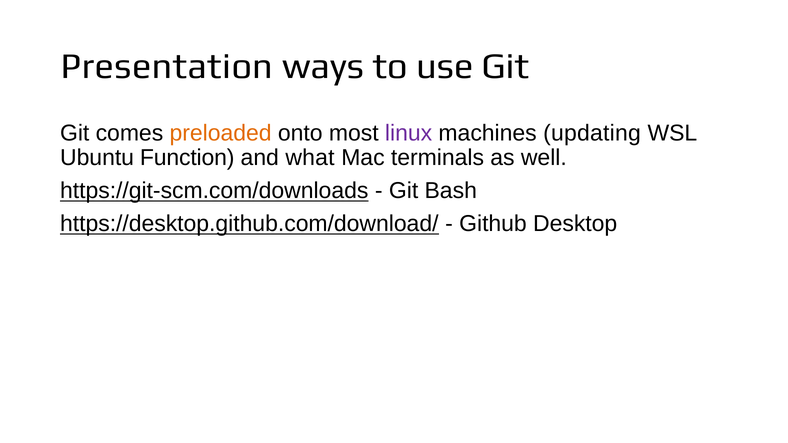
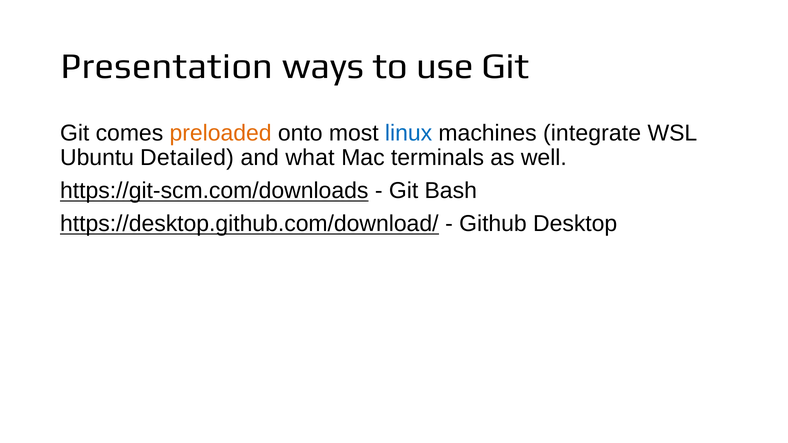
linux colour: purple -> blue
updating: updating -> integrate
Function: Function -> Detailed
